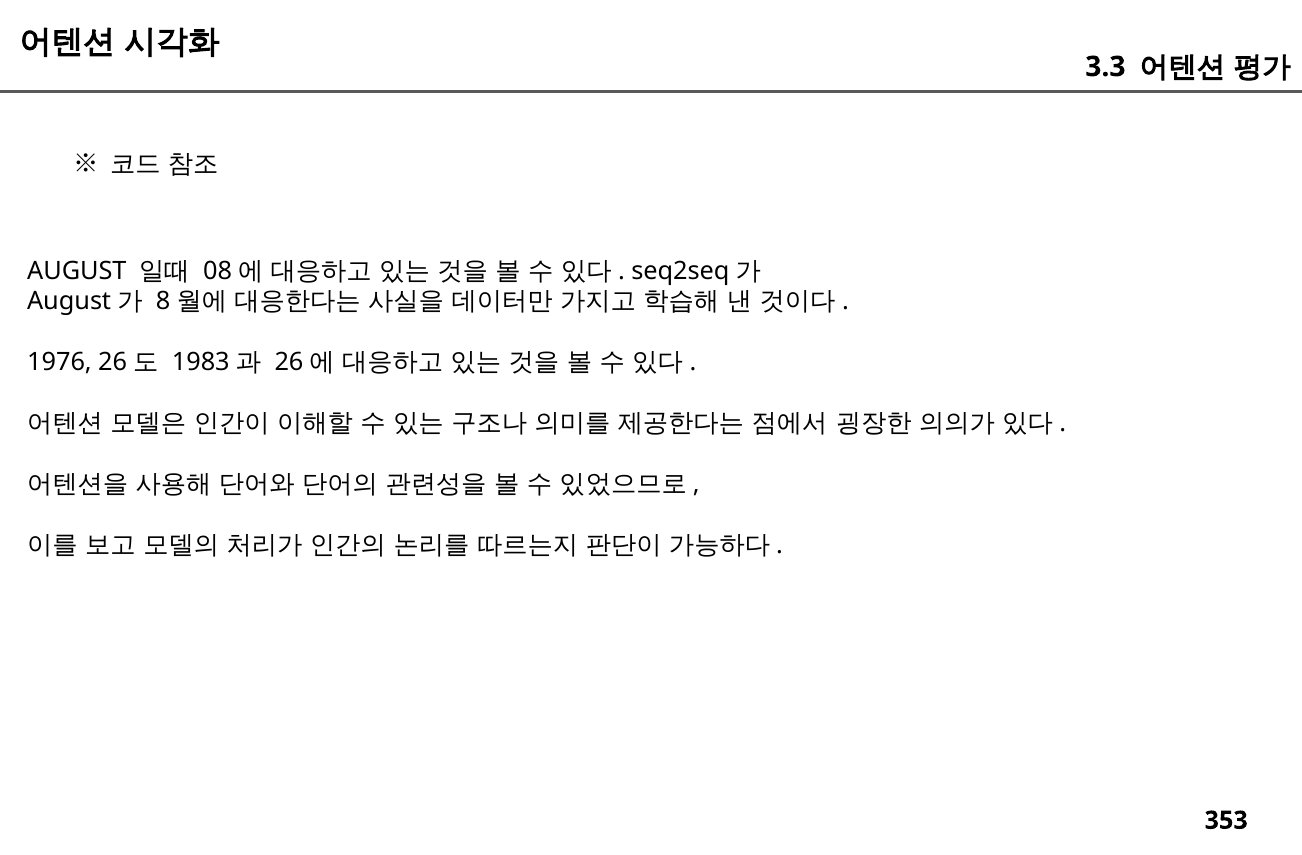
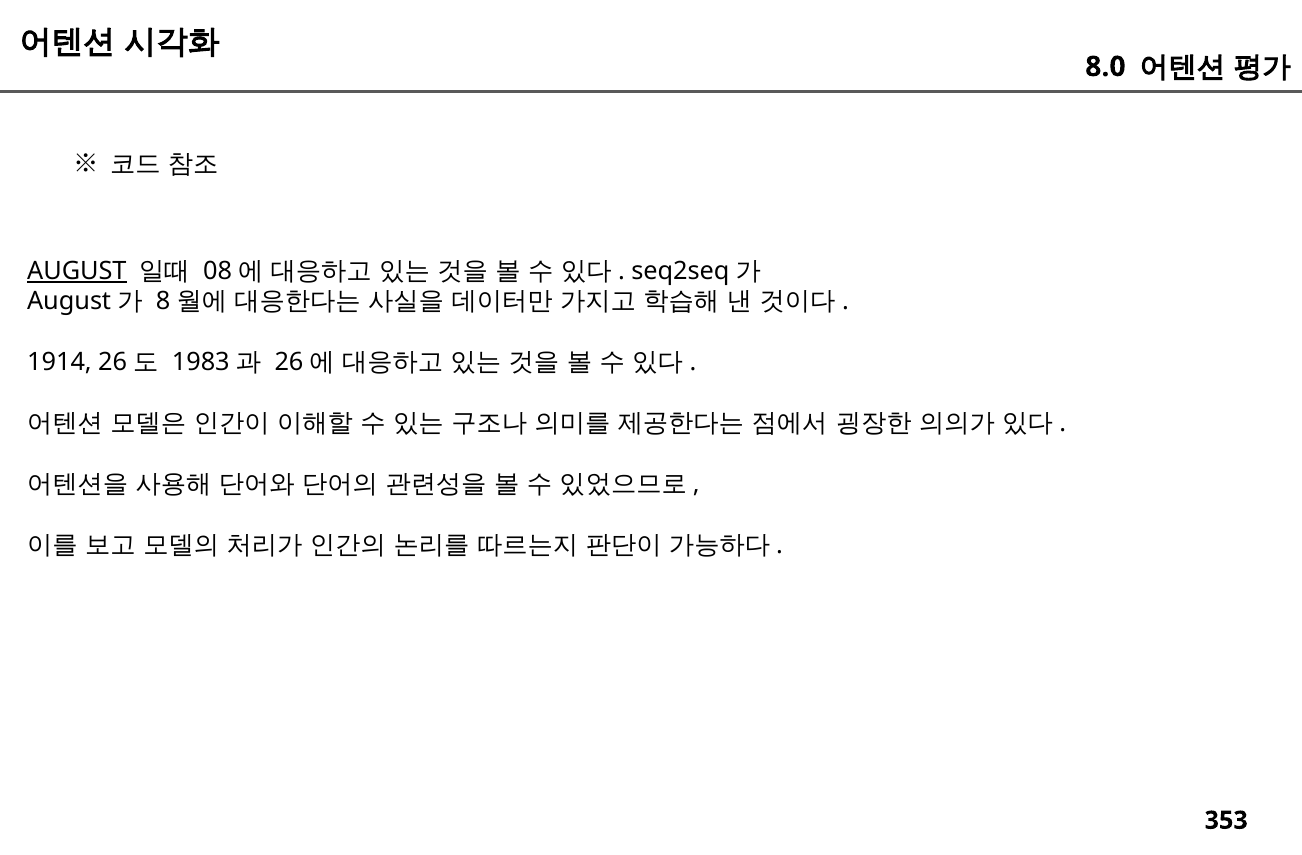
3.3: 3.3 -> 8.0
AUGUST underline: none -> present
1976: 1976 -> 1914
